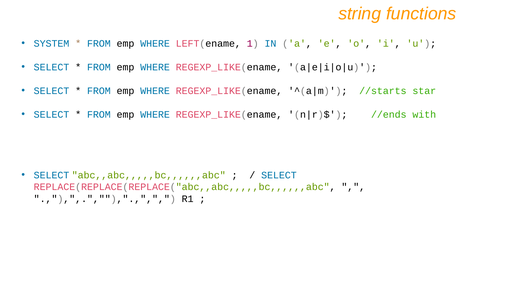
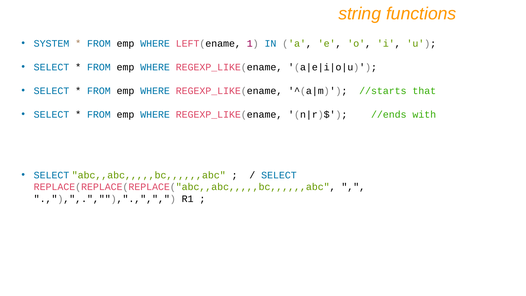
star: star -> that
